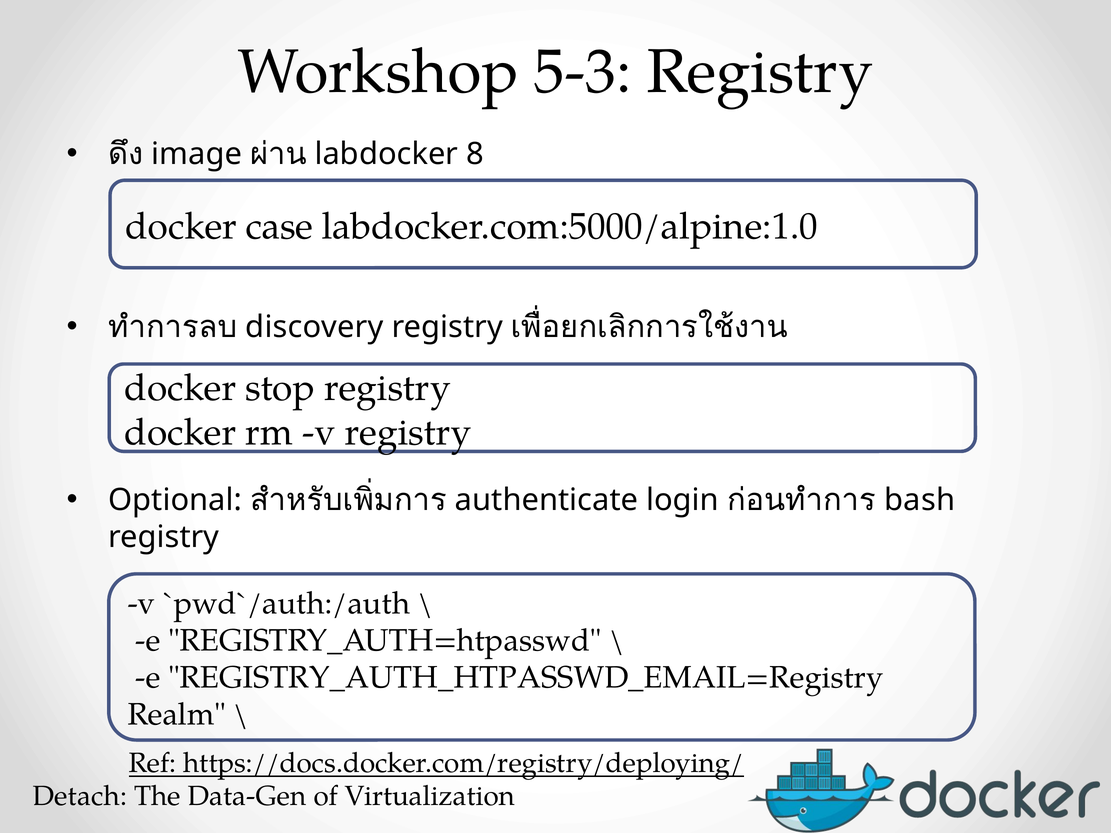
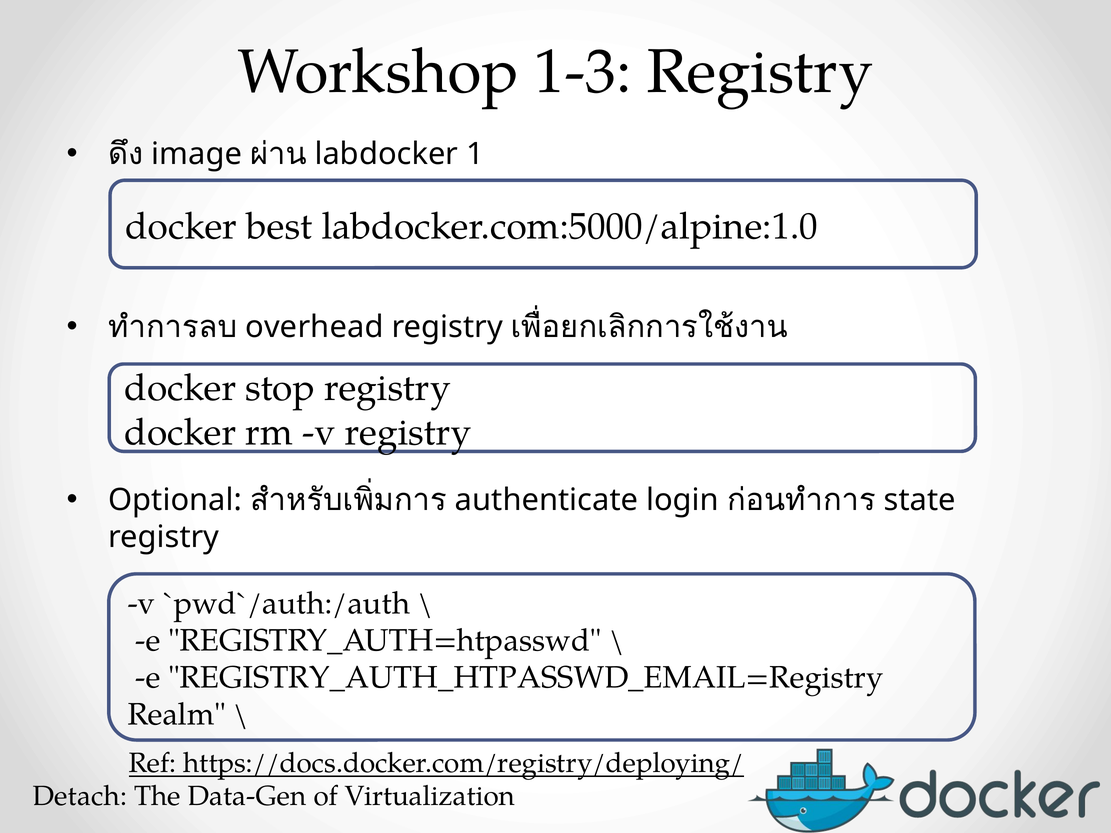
5-3: 5-3 -> 1-3
8: 8 -> 1
case: case -> best
discovery: discovery -> overhead
bash: bash -> state
